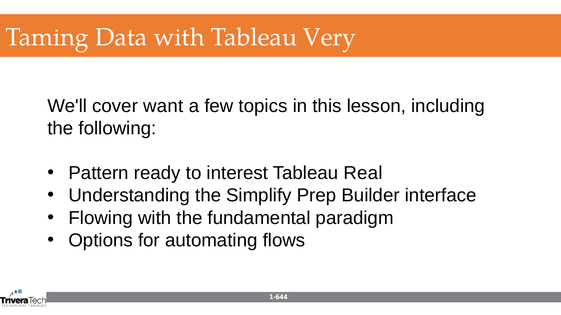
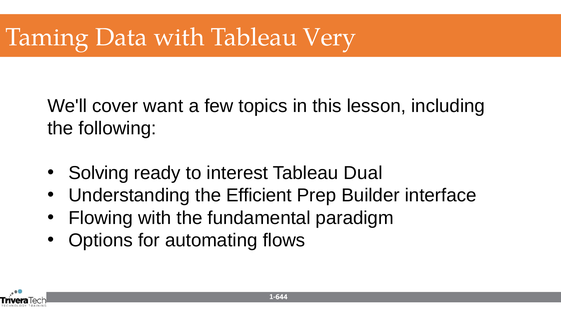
Pattern: Pattern -> Solving
Real: Real -> Dual
Simplify: Simplify -> Efficient
